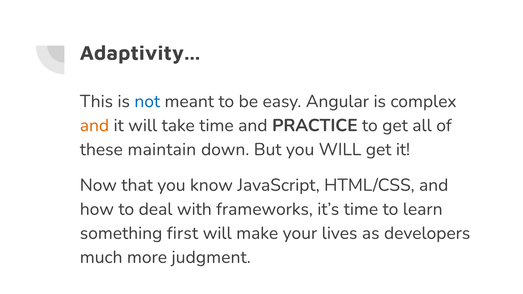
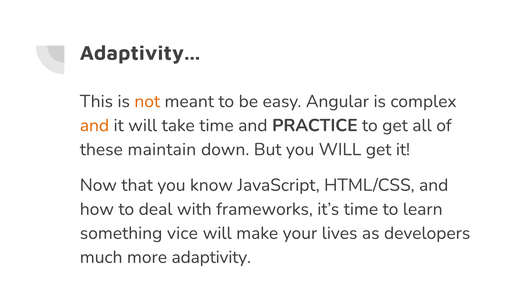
not colour: blue -> orange
first: first -> vice
more judgment: judgment -> adaptivity
